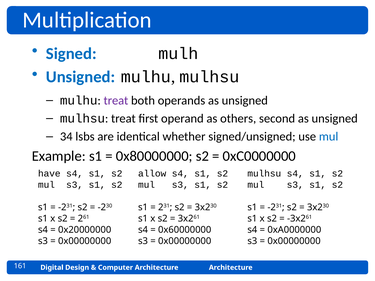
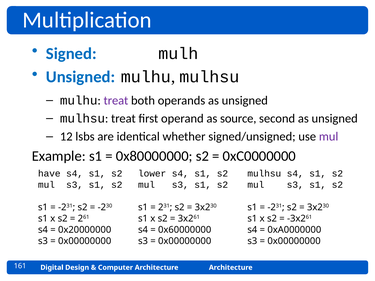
others: others -> source
34: 34 -> 12
mul at (329, 137) colour: blue -> purple
allow: allow -> lower
